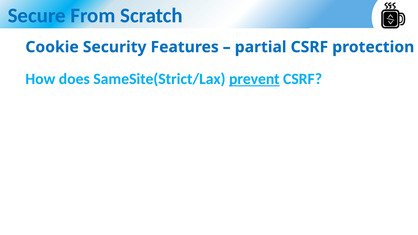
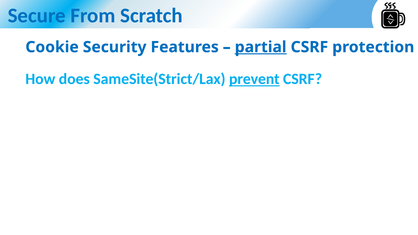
partial underline: none -> present
